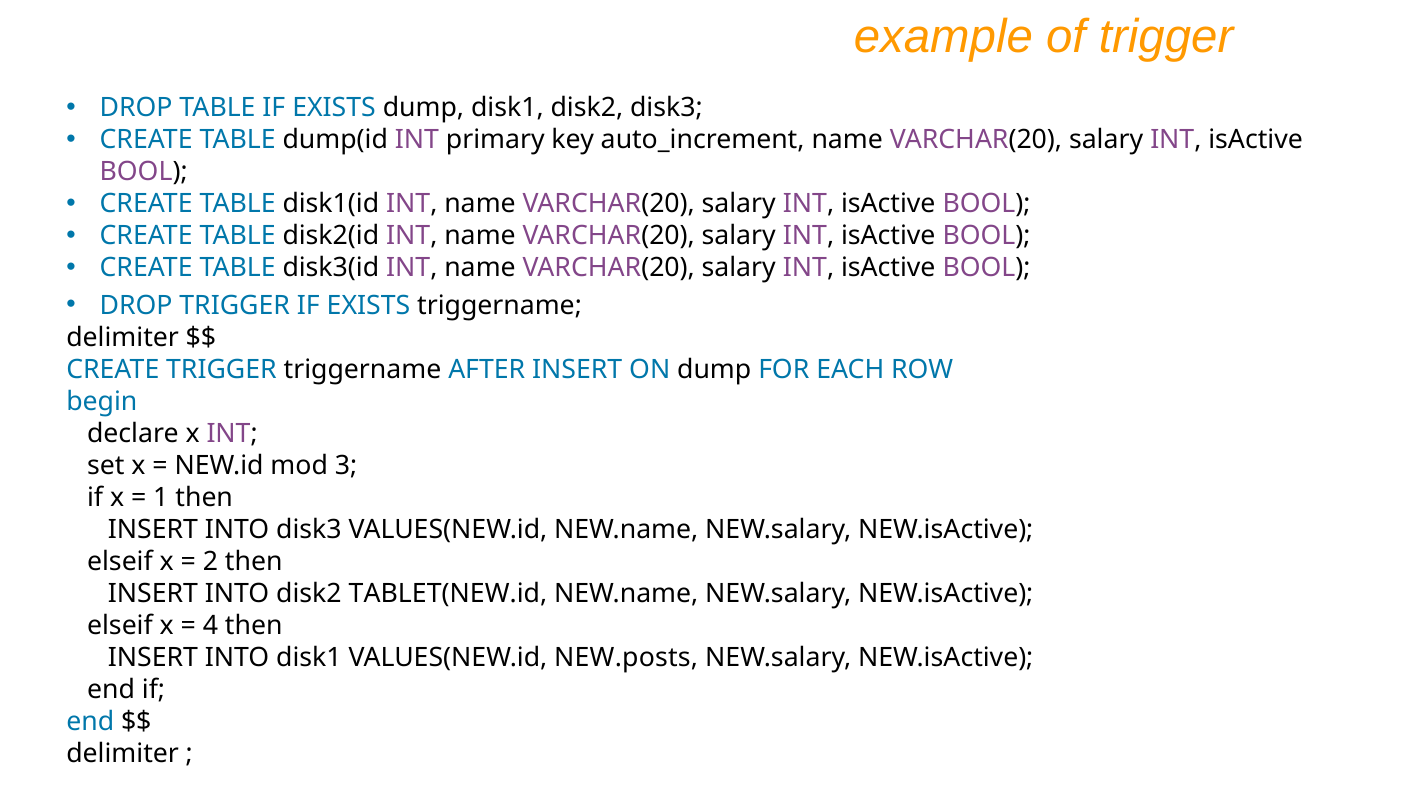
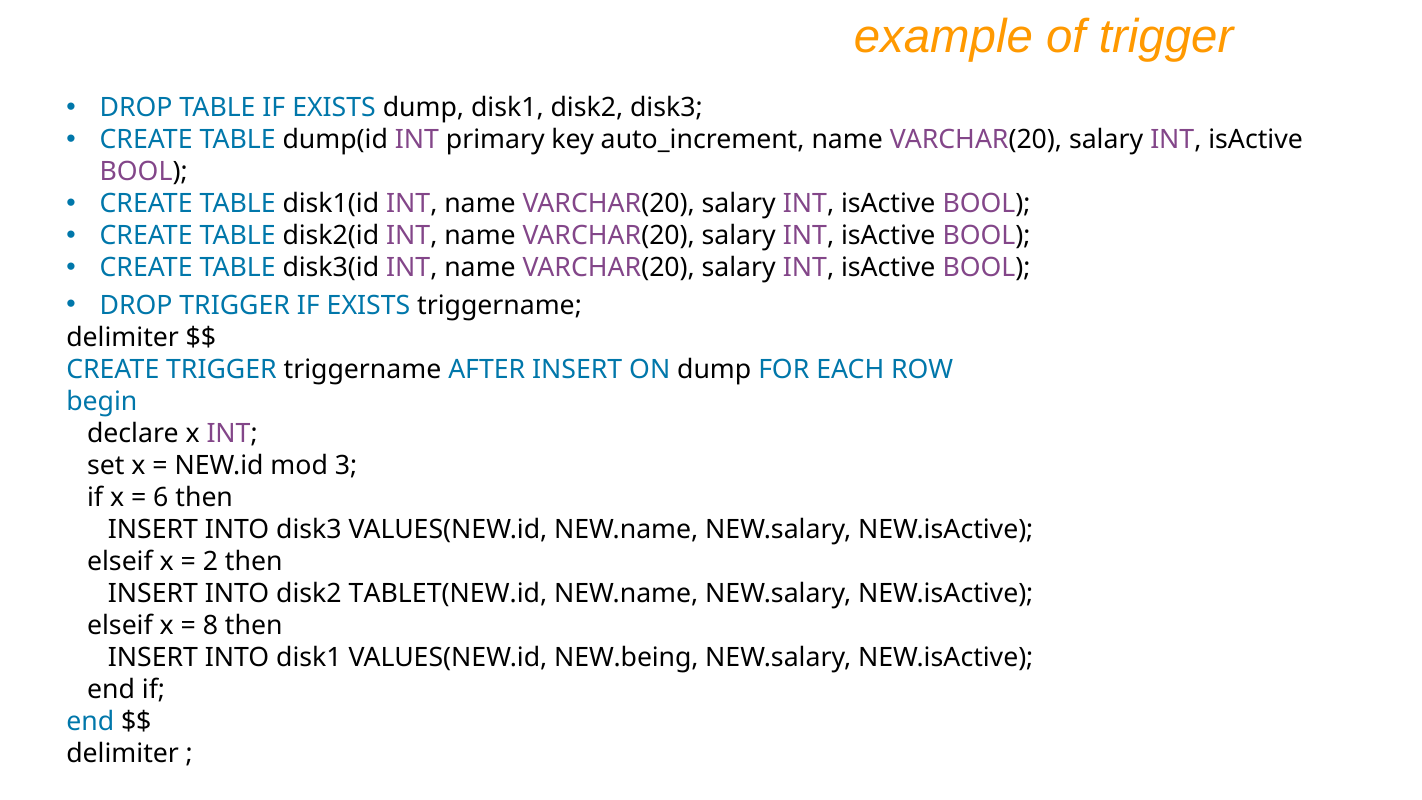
1: 1 -> 6
4: 4 -> 8
NEW.posts: NEW.posts -> NEW.being
